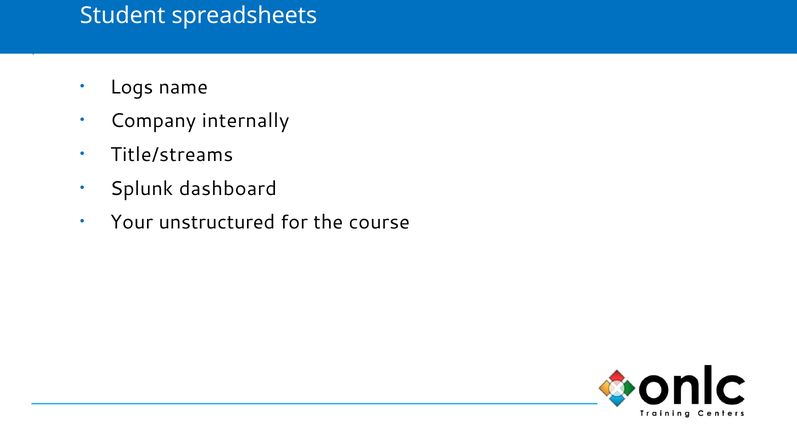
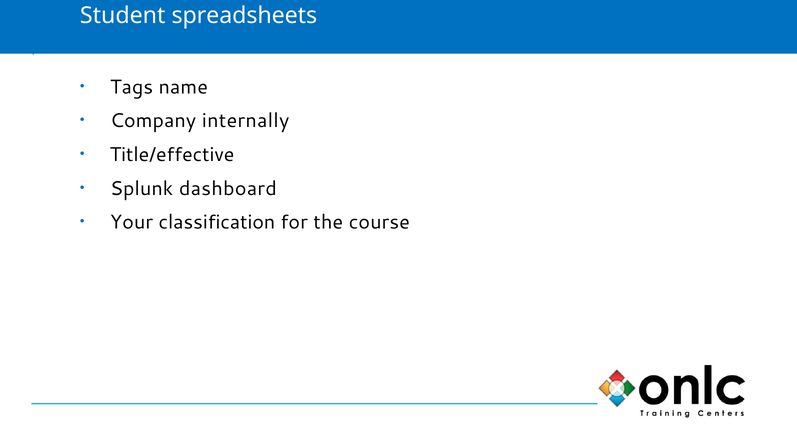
Logs: Logs -> Tags
Title/streams: Title/streams -> Title/effective
unstructured: unstructured -> classification
